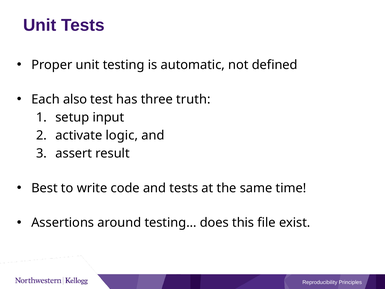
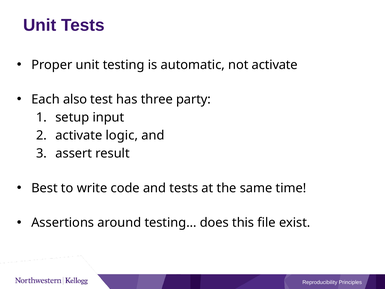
not defined: defined -> activate
truth: truth -> party
